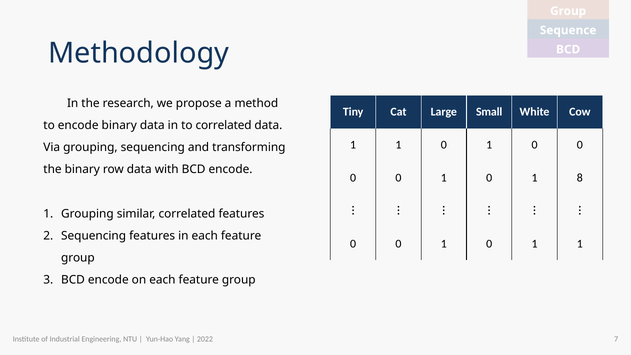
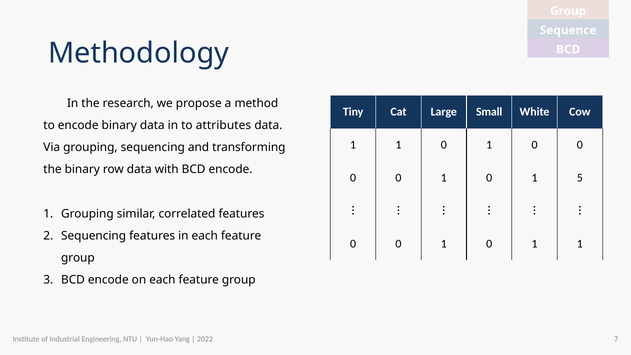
to correlated: correlated -> attributes
8: 8 -> 5
